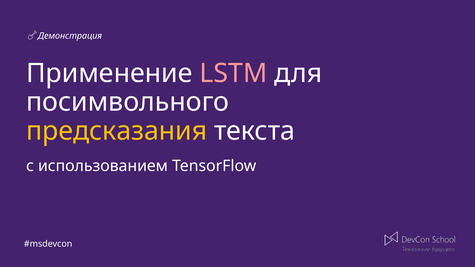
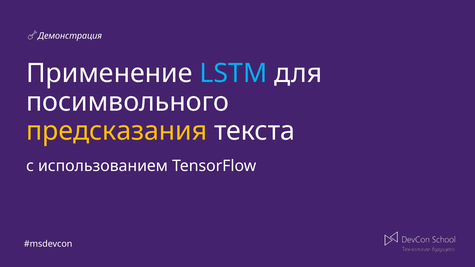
LSTM colour: pink -> light blue
